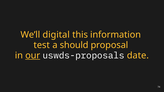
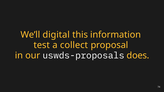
should: should -> collect
our underline: present -> none
date: date -> does
